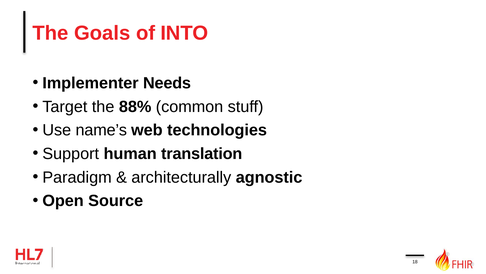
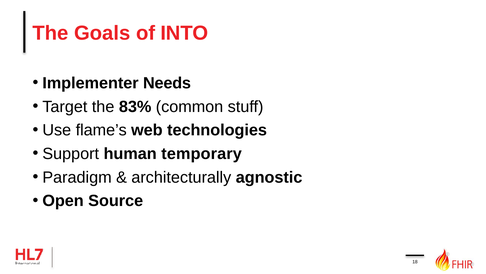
88%: 88% -> 83%
name’s: name’s -> flame’s
translation: translation -> temporary
